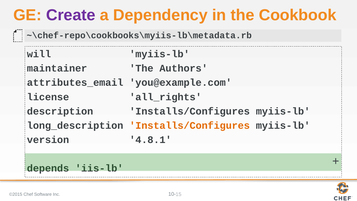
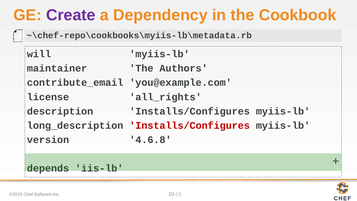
attributes_email: attributes_email -> contribute_email
Installs/Configures at (190, 125) colour: orange -> red
4.8.1: 4.8.1 -> 4.6.8
